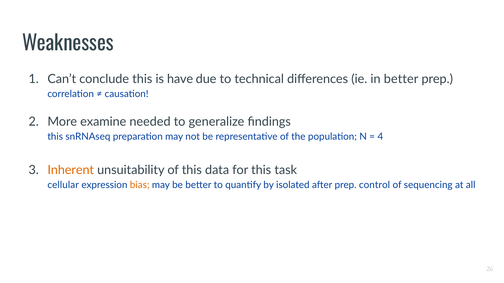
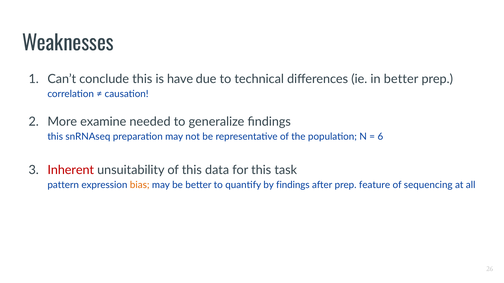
4: 4 -> 6
Inherent colour: orange -> red
cellular: cellular -> pattern
by isolated: isolated -> findings
control: control -> feature
